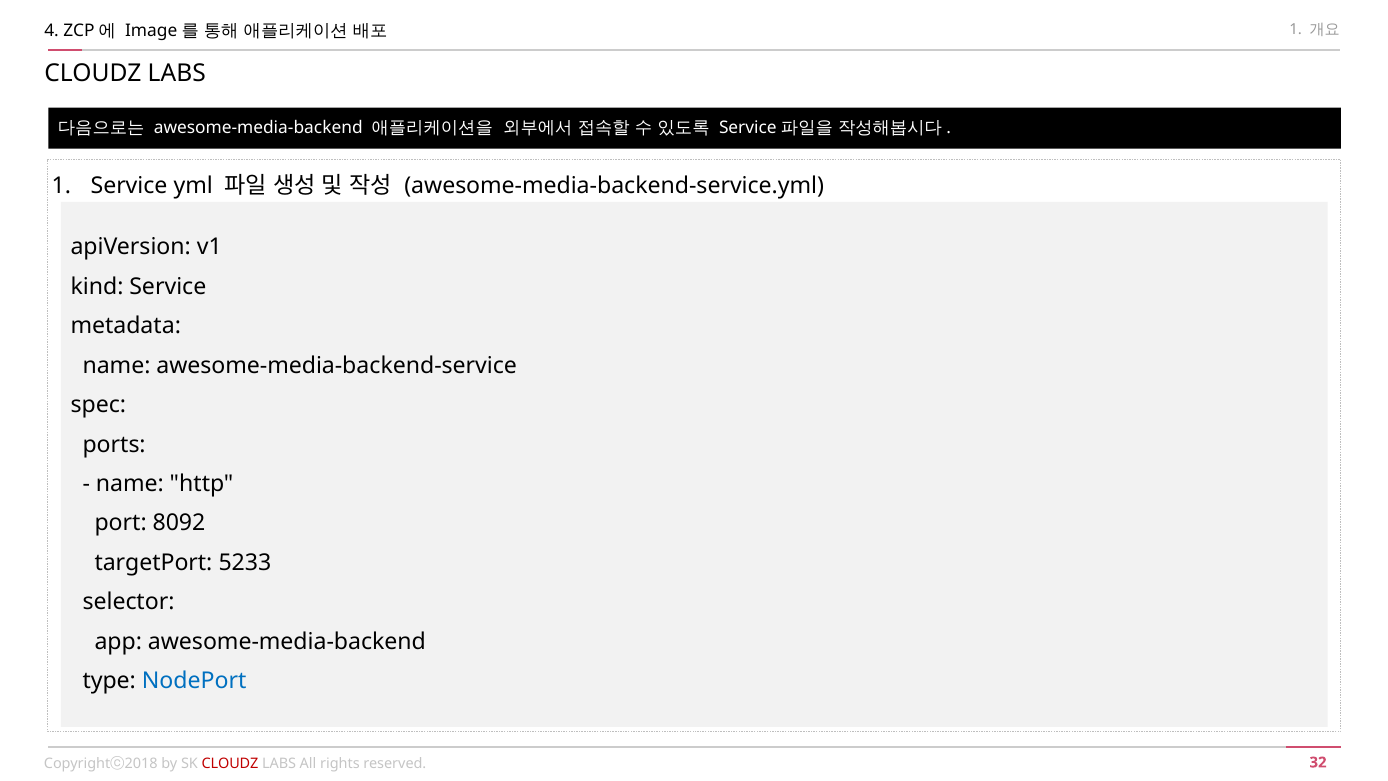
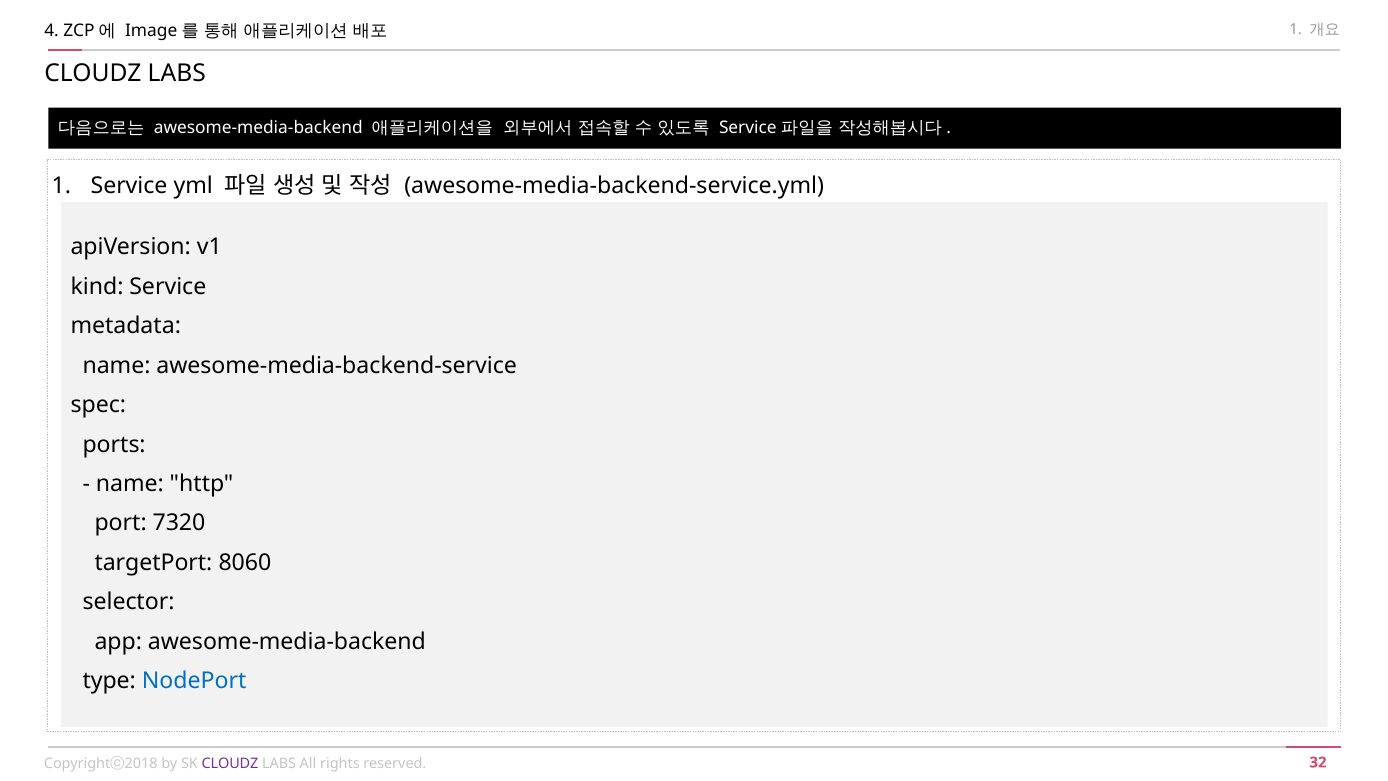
8092: 8092 -> 7320
5233: 5233 -> 8060
CLOUDZ at (230, 763) colour: red -> purple
